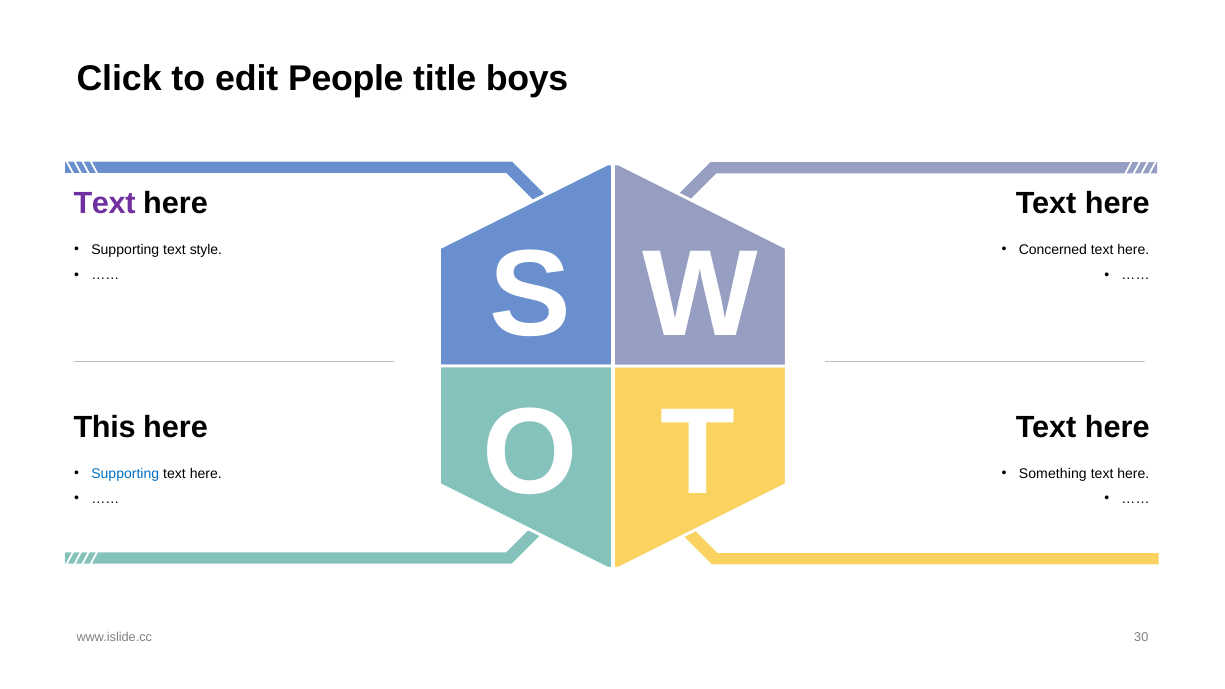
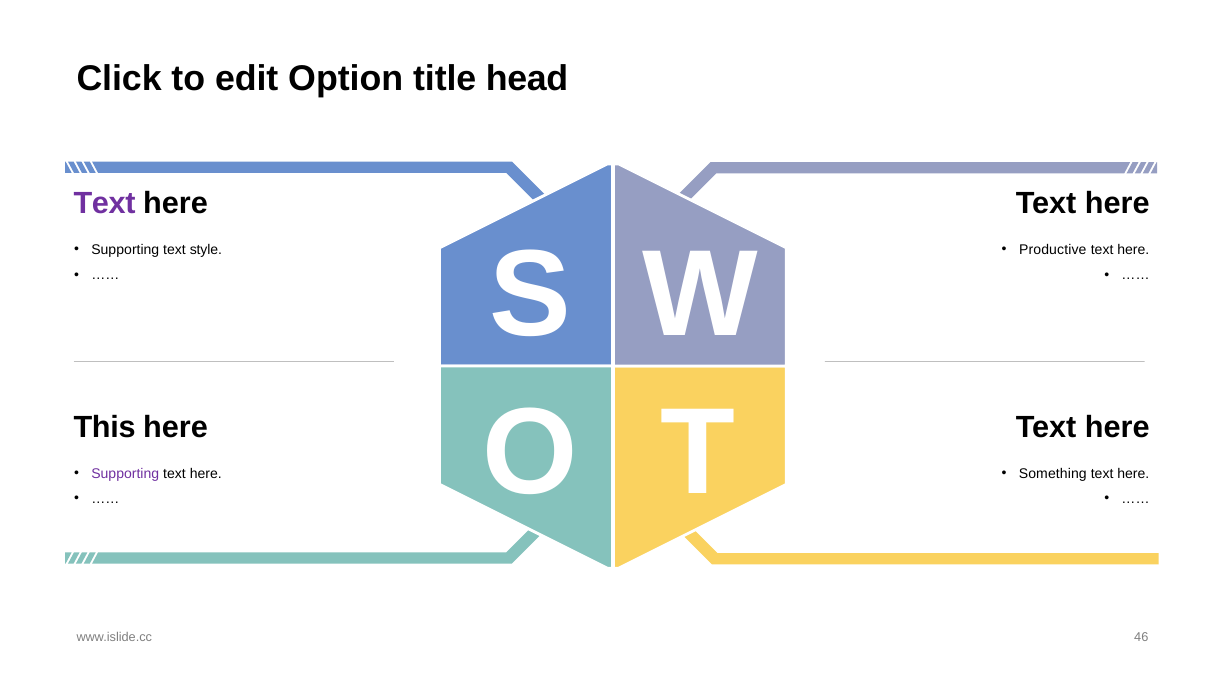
People: People -> Option
boys: boys -> head
Concerned: Concerned -> Productive
Supporting at (125, 474) colour: blue -> purple
30: 30 -> 46
